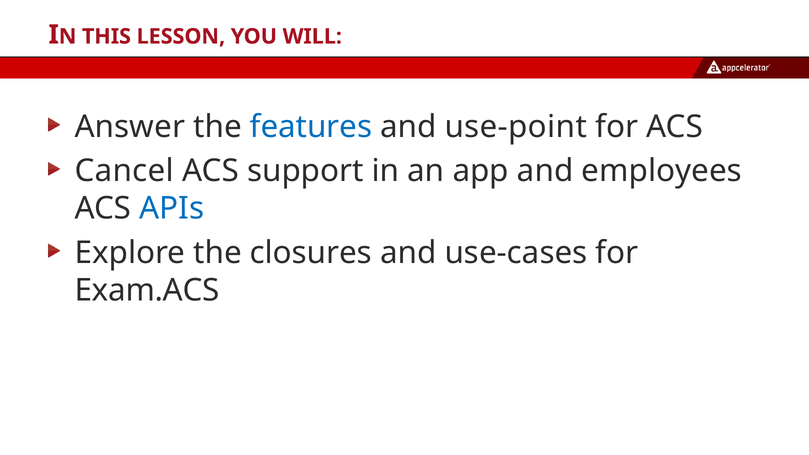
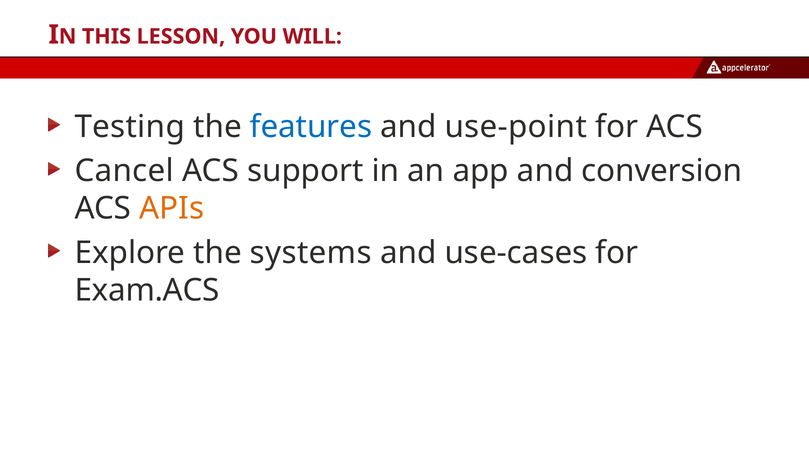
Answer: Answer -> Testing
employees: employees -> conversion
APIs colour: blue -> orange
closures: closures -> systems
